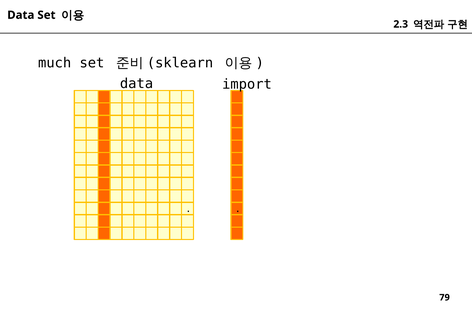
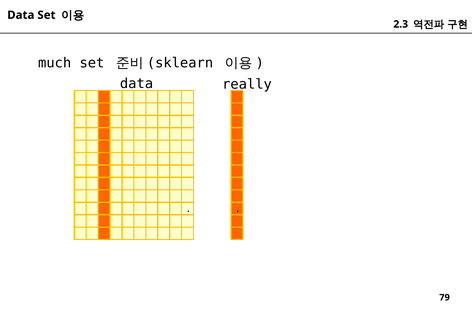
import: import -> really
